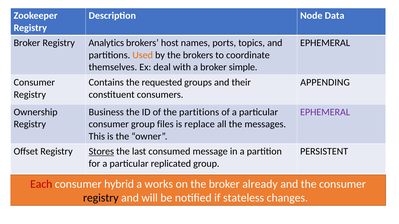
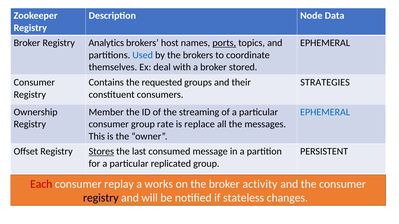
ports underline: none -> present
Used colour: orange -> blue
simple: simple -> stored
APPENDING: APPENDING -> STRATEGIES
Business: Business -> Member
the partitions: partitions -> streaming
EPHEMERAL at (325, 112) colour: purple -> blue
files: files -> rate
hybrid: hybrid -> replay
already: already -> activity
